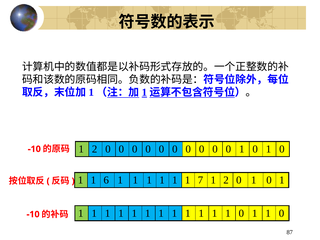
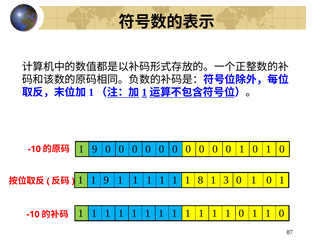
2 at (95, 149): 2 -> 9
1 1 6: 6 -> 9
7: 7 -> 8
2 at (226, 180): 2 -> 3
